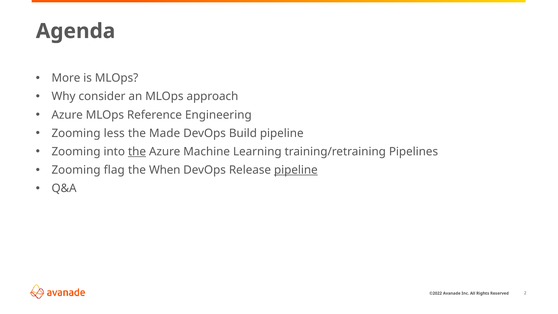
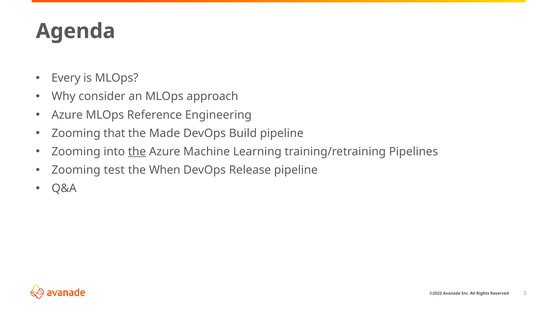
More: More -> Every
less: less -> that
flag: flag -> test
pipeline at (296, 170) underline: present -> none
